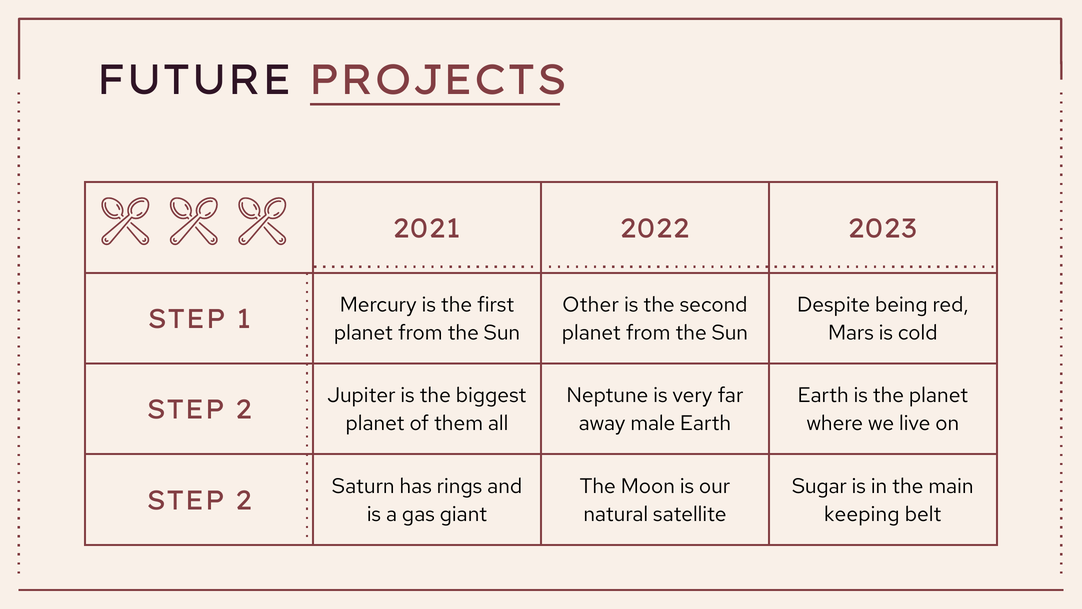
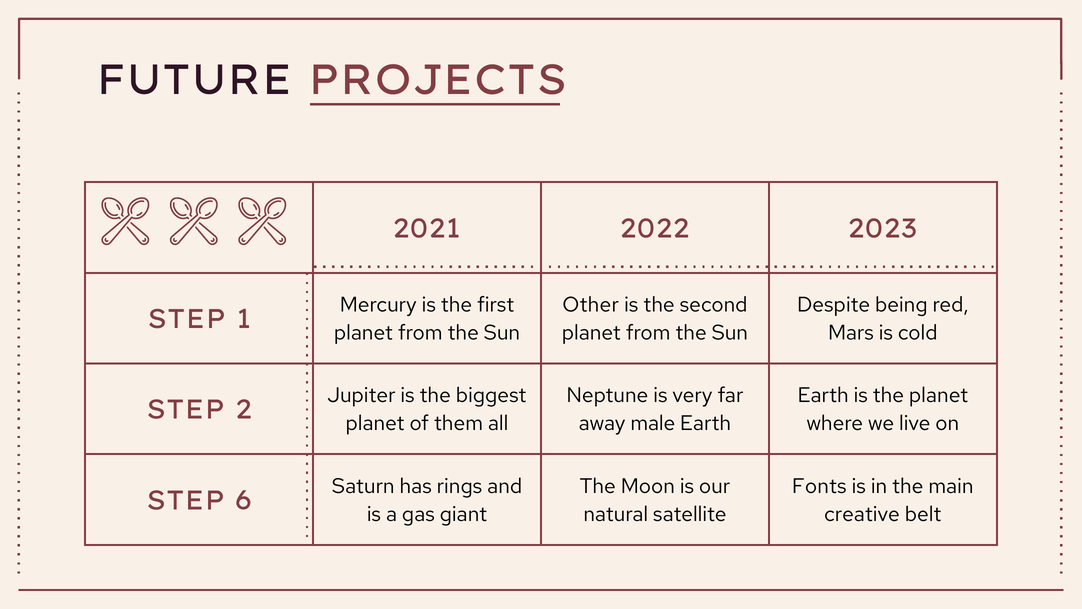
Sugar: Sugar -> Fonts
2 at (244, 500): 2 -> 6
keeping: keeping -> creative
